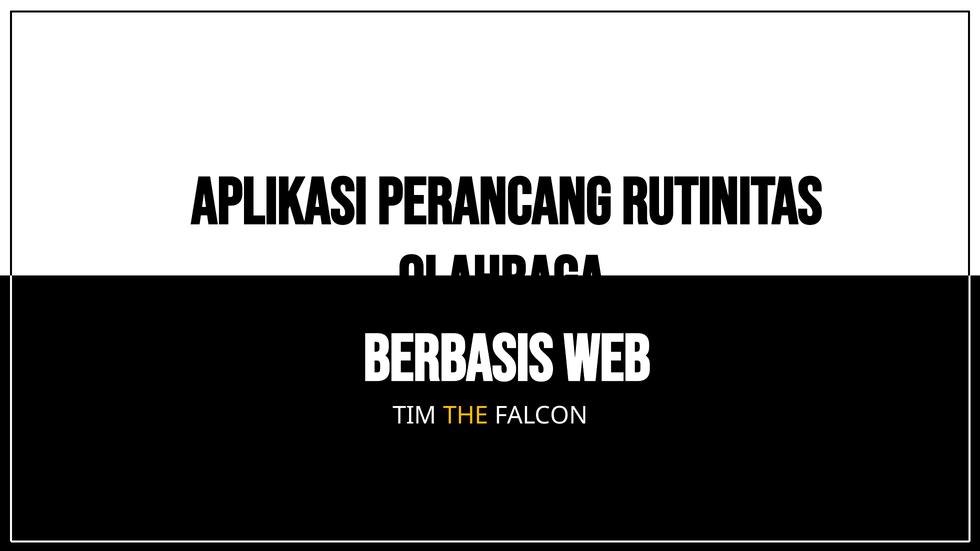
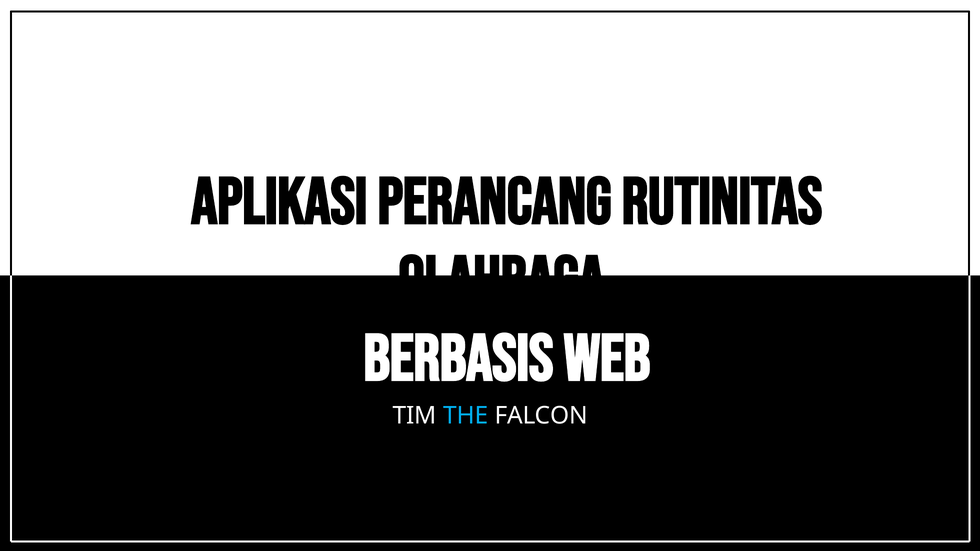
THE colour: yellow -> light blue
